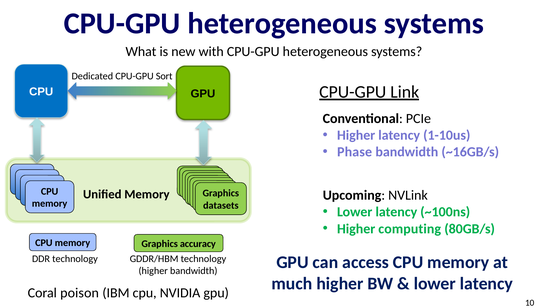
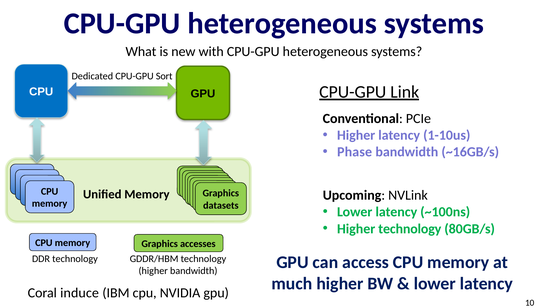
Higher computing: computing -> technology
accuracy: accuracy -> accesses
poison: poison -> induce
